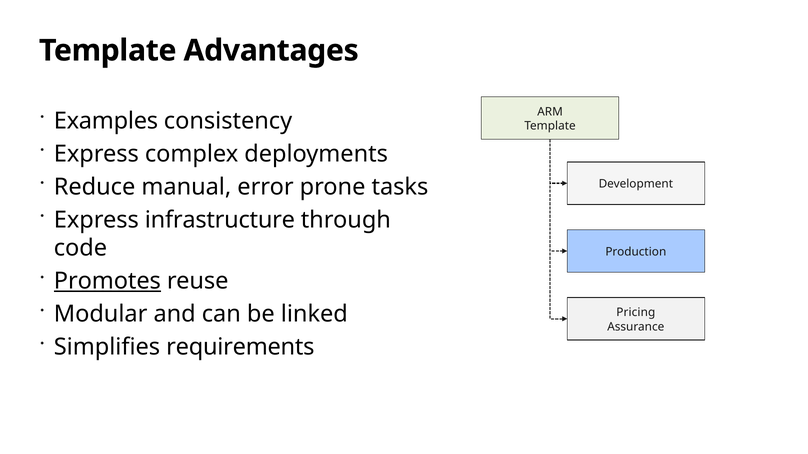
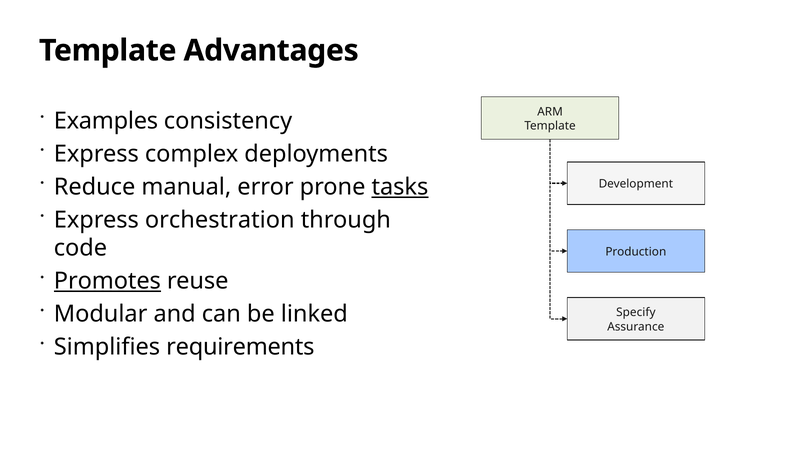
tasks underline: none -> present
infrastructure: infrastructure -> orchestration
Pricing: Pricing -> Specify
